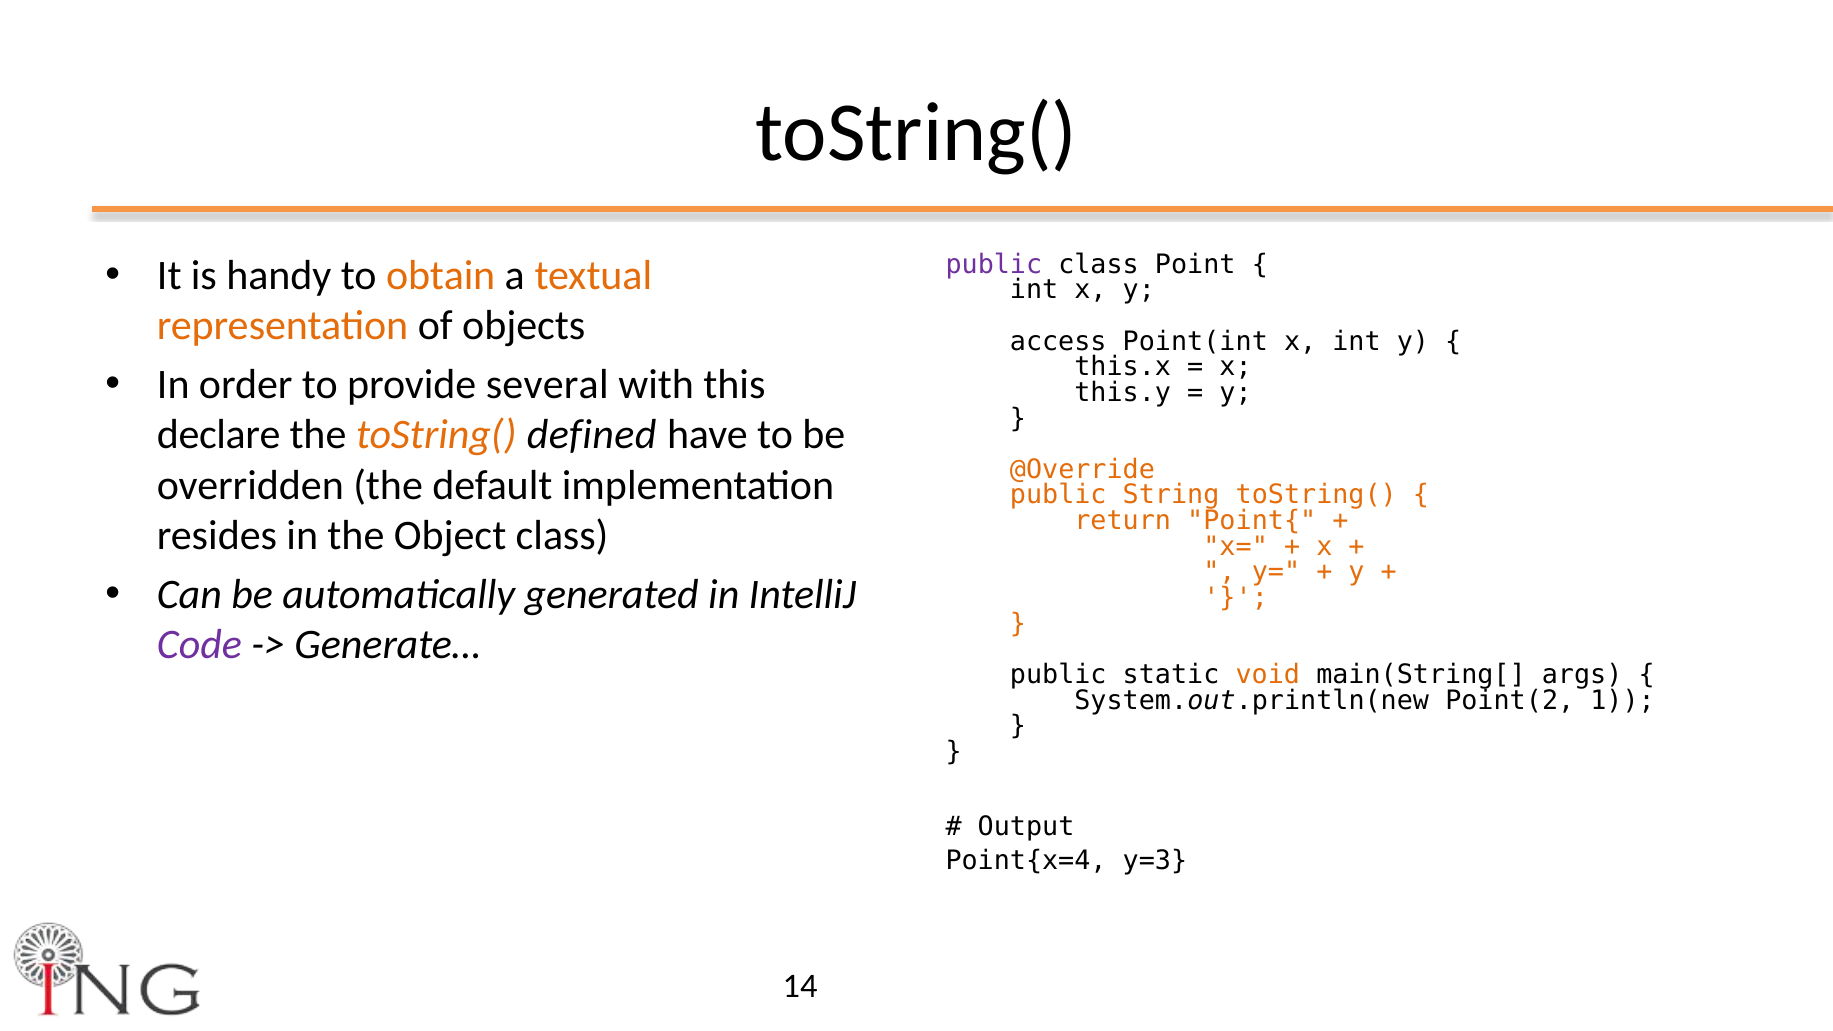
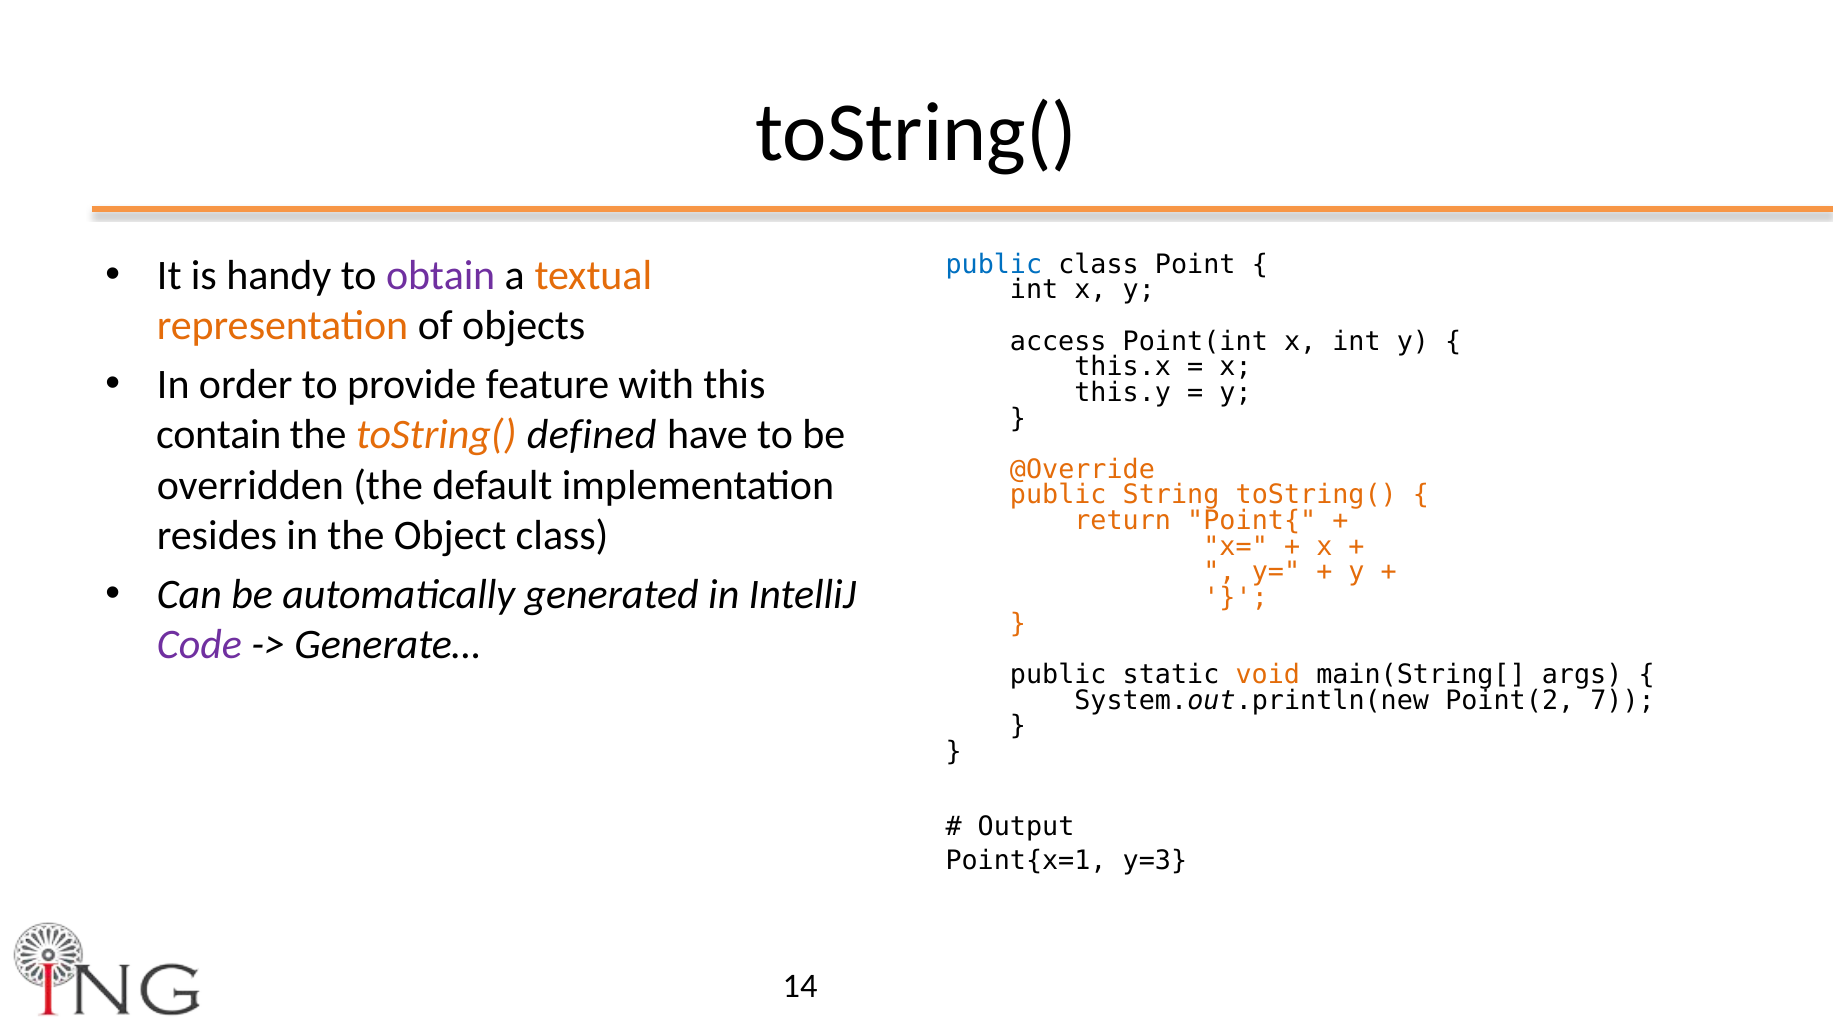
public at (994, 264) colour: purple -> blue
obtain colour: orange -> purple
several: several -> feature
declare: declare -> contain
1: 1 -> 7
Point{x=4: Point{x=4 -> Point{x=1
